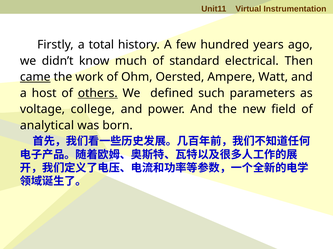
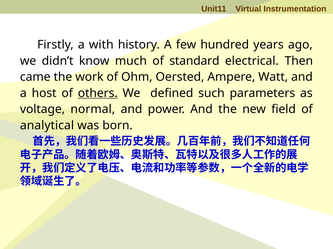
total: total -> with
came underline: present -> none
college: college -> normal
